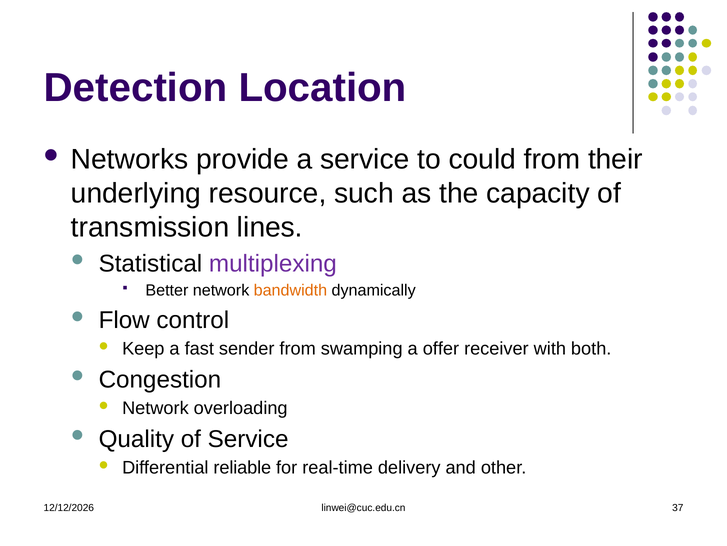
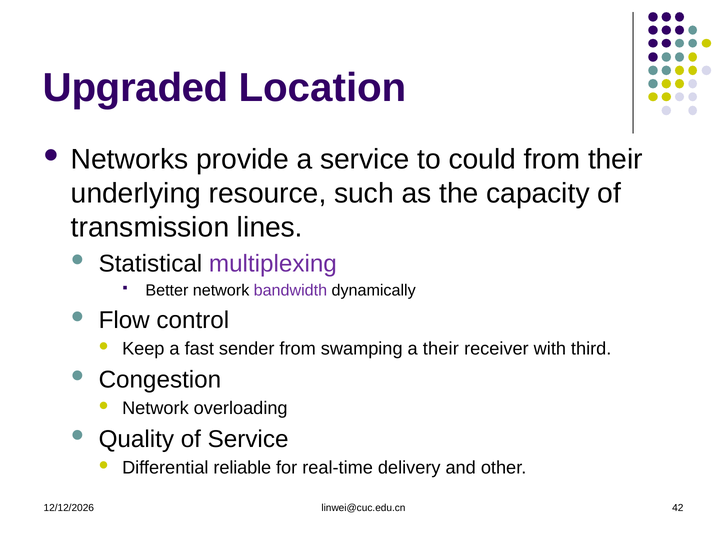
Detection: Detection -> Upgraded
bandwidth colour: orange -> purple
a offer: offer -> their
both: both -> third
37: 37 -> 42
